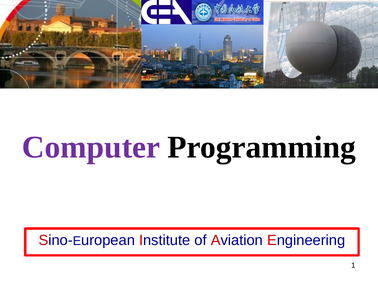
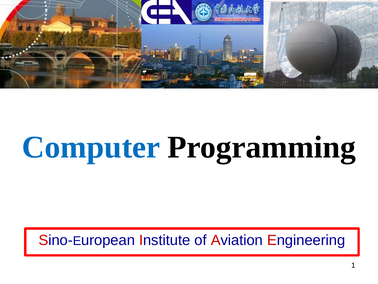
Computer colour: purple -> blue
